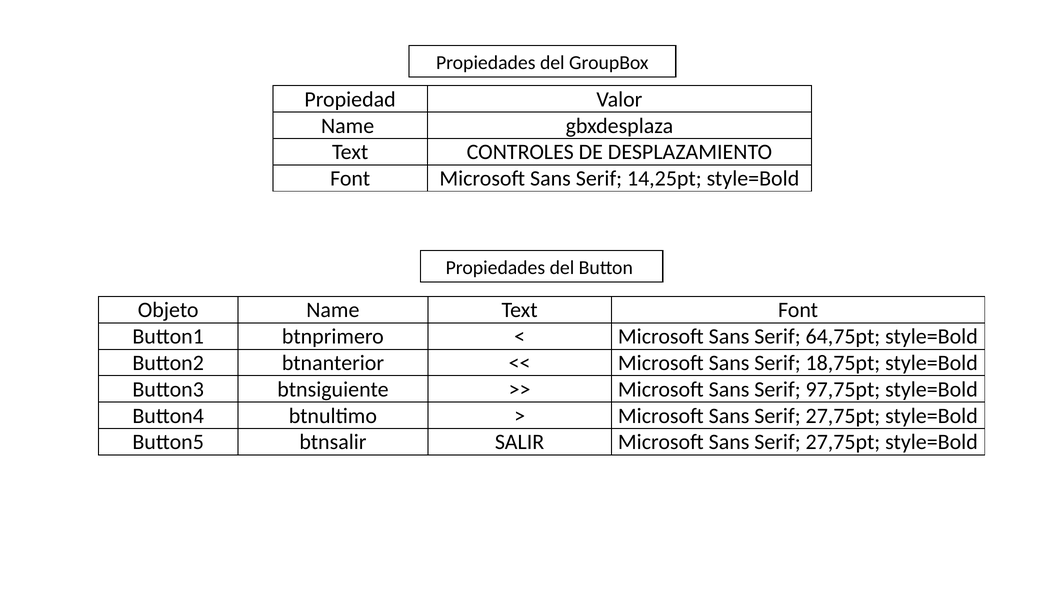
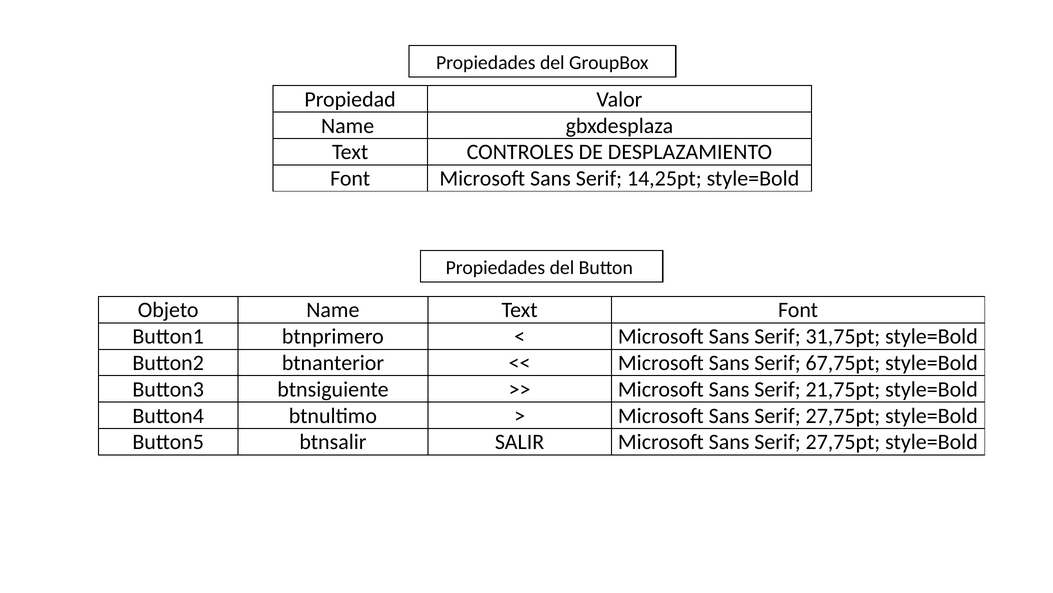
64,75pt: 64,75pt -> 31,75pt
18,75pt: 18,75pt -> 67,75pt
97,75pt: 97,75pt -> 21,75pt
